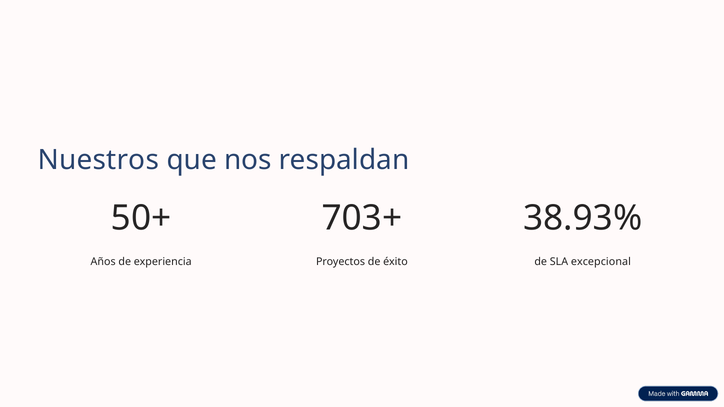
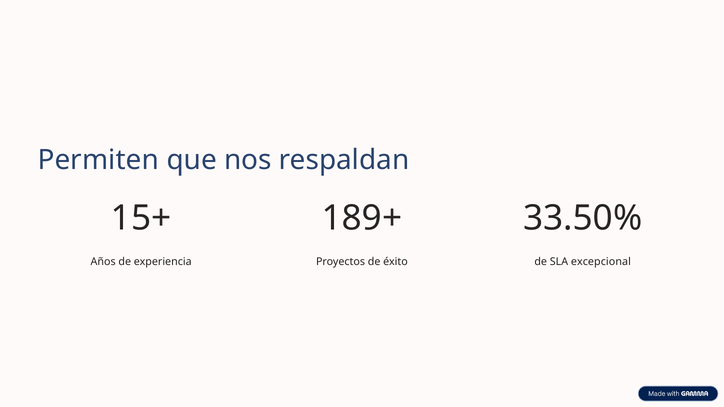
Nuestros: Nuestros -> Permiten
50+: 50+ -> 15+
703+: 703+ -> 189+
38.93%: 38.93% -> 33.50%
